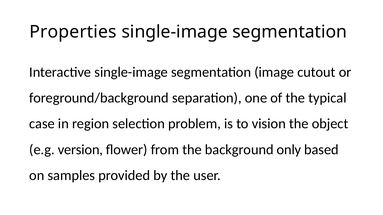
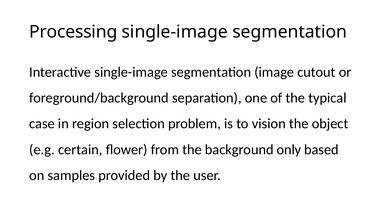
Properties: Properties -> Processing
version: version -> certain
